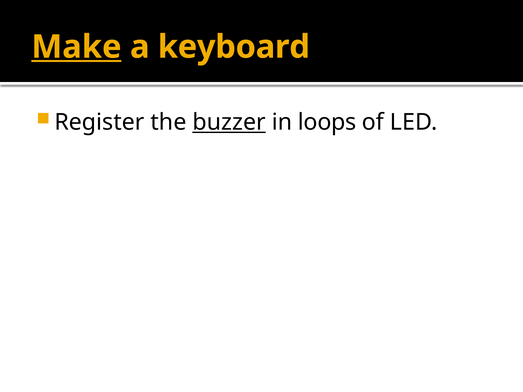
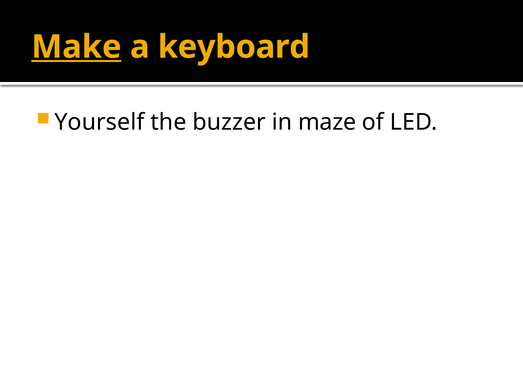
Register: Register -> Yourself
buzzer underline: present -> none
loops: loops -> maze
